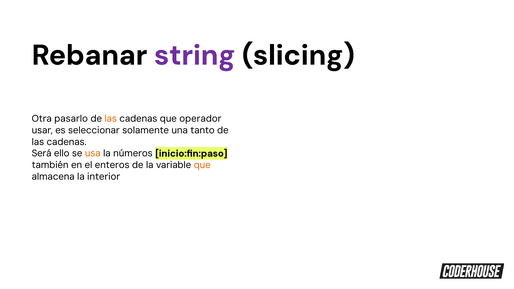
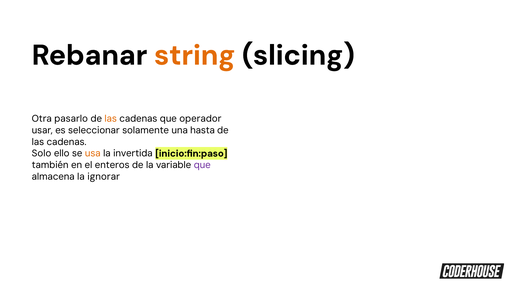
string colour: purple -> orange
tanto: tanto -> hasta
Será: Será -> Solo
números: números -> invertida
que at (202, 165) colour: orange -> purple
interior: interior -> ignorar
